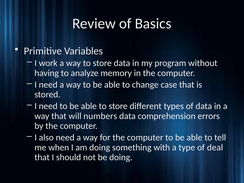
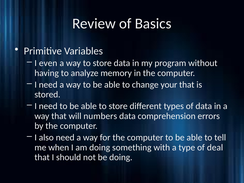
work: work -> even
case: case -> your
